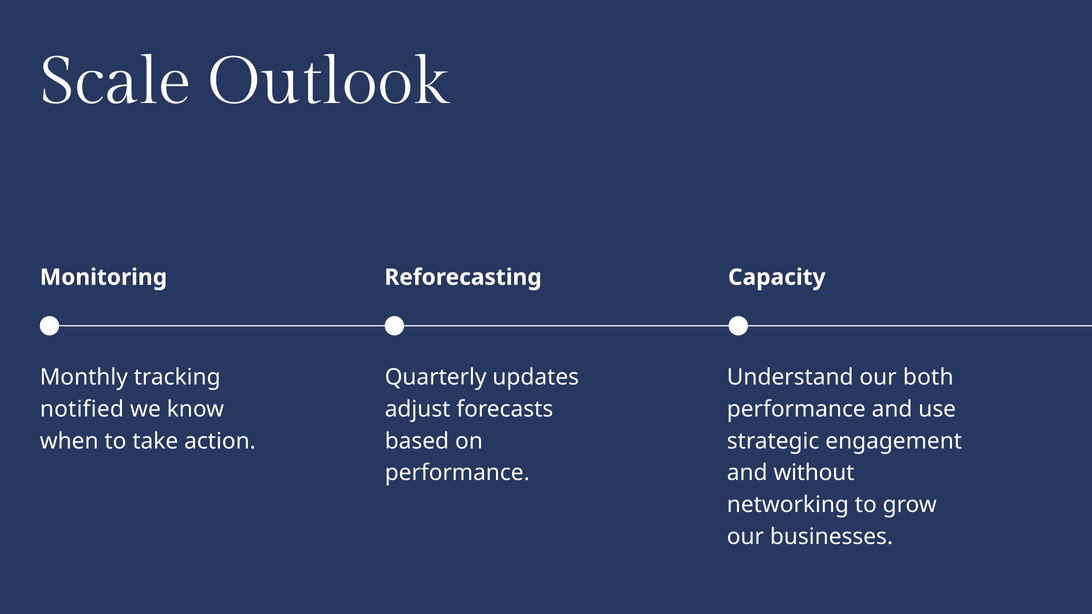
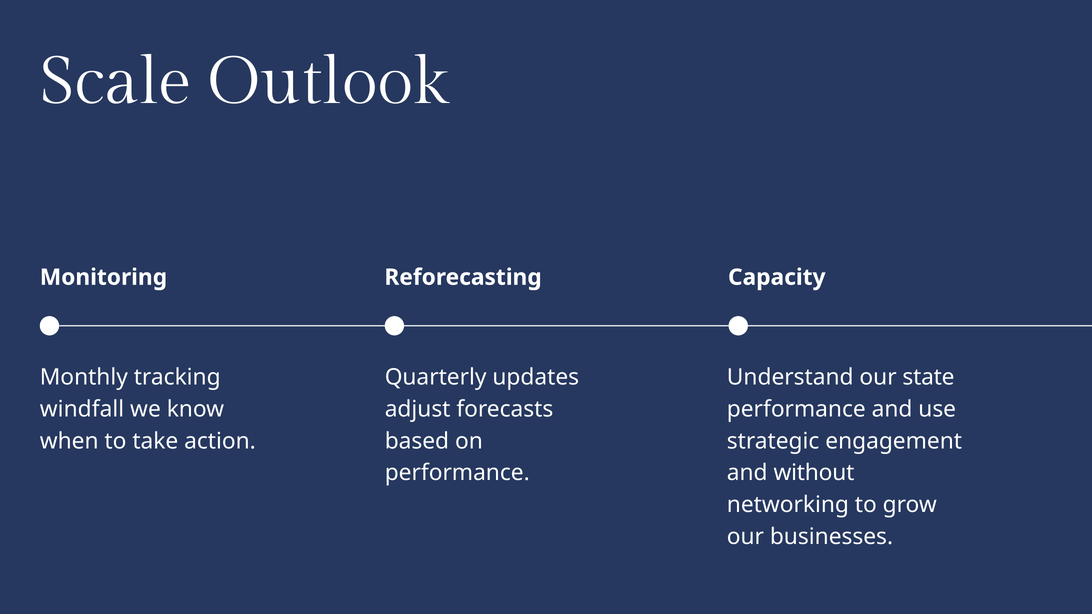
both: both -> state
notified: notified -> windfall
